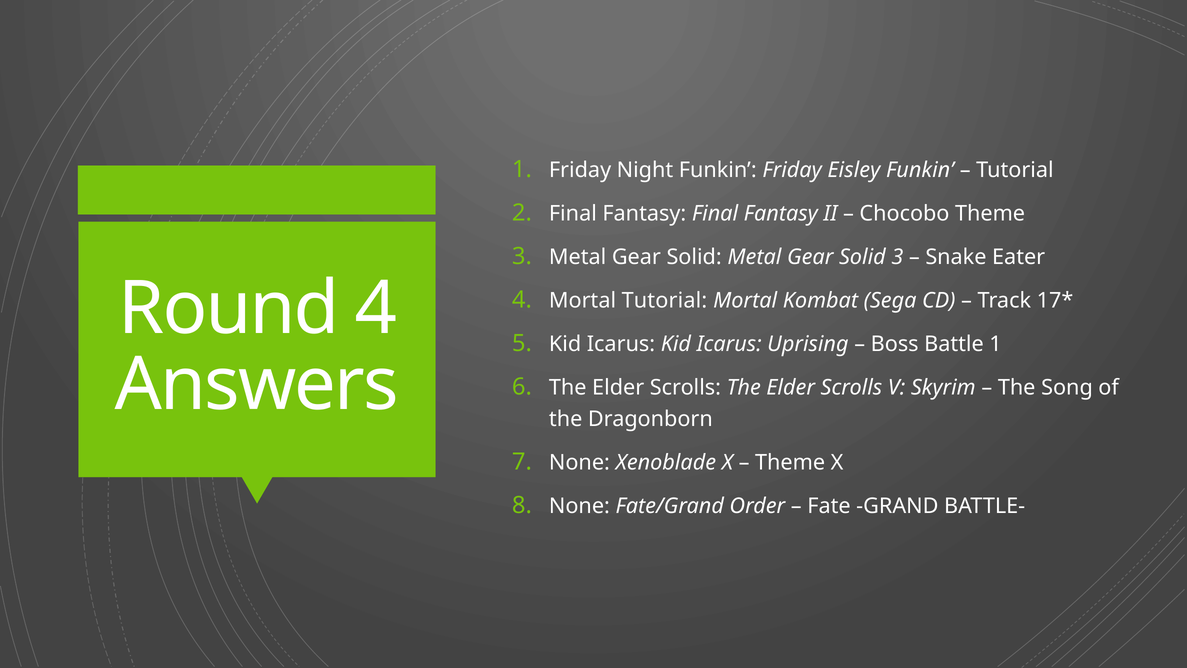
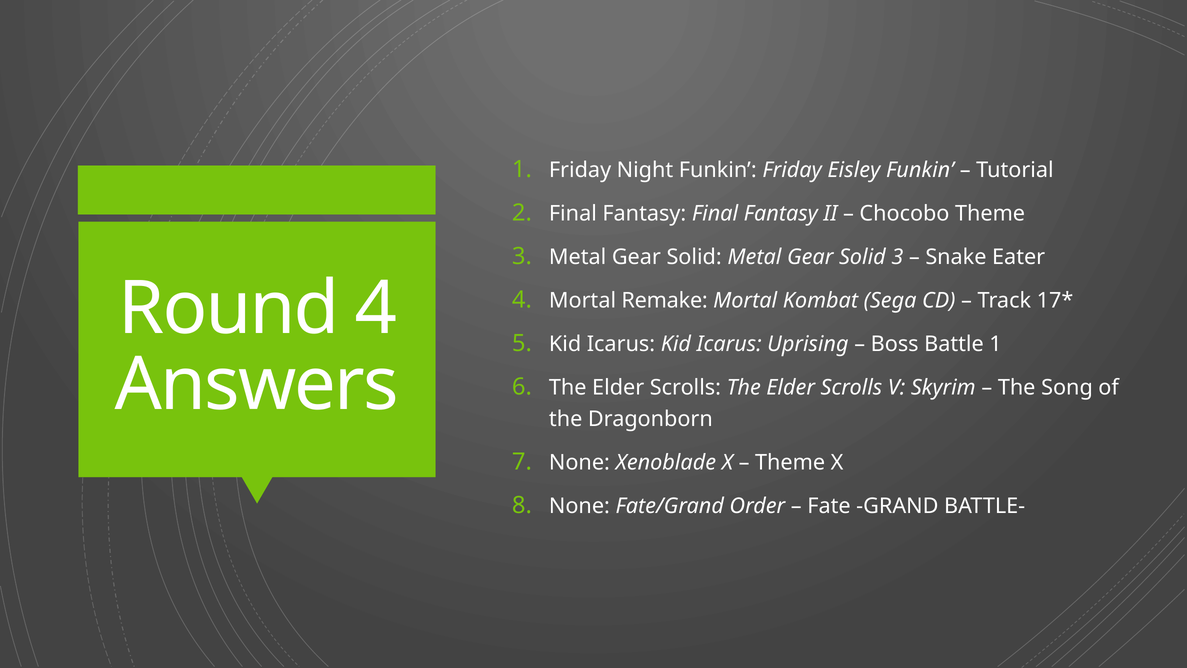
Mortal Tutorial: Tutorial -> Remake
